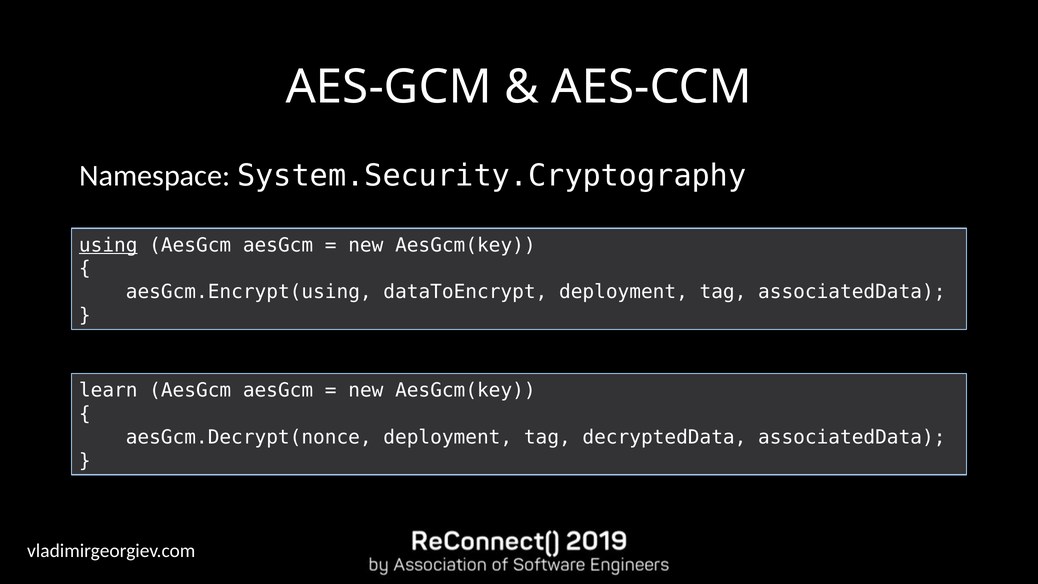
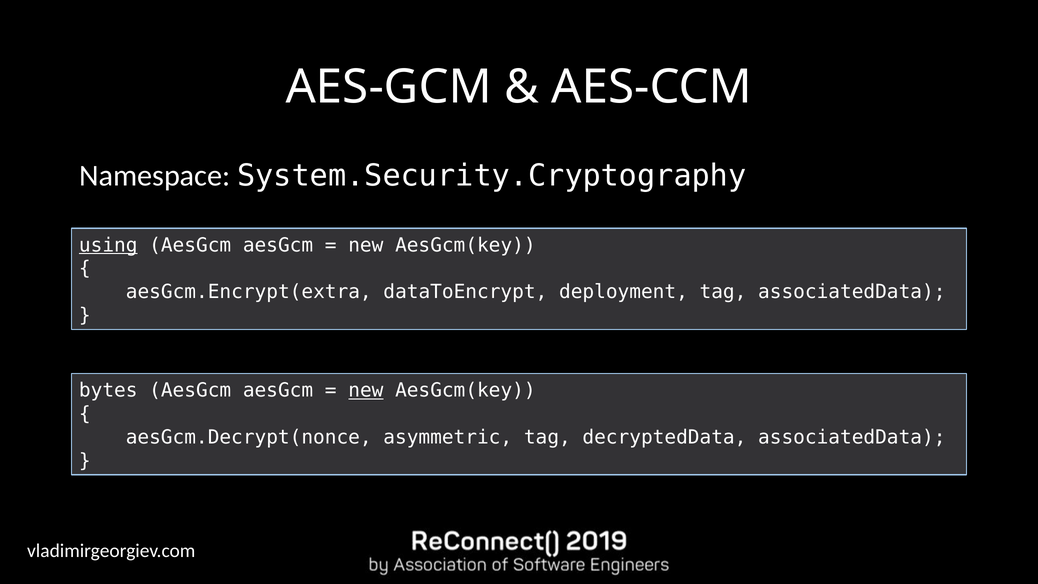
aesGcm.Encrypt(using: aesGcm.Encrypt(using -> aesGcm.Encrypt(extra
learn: learn -> bytes
new at (366, 390) underline: none -> present
aesGcm.Decrypt(nonce deployment: deployment -> asymmetric
